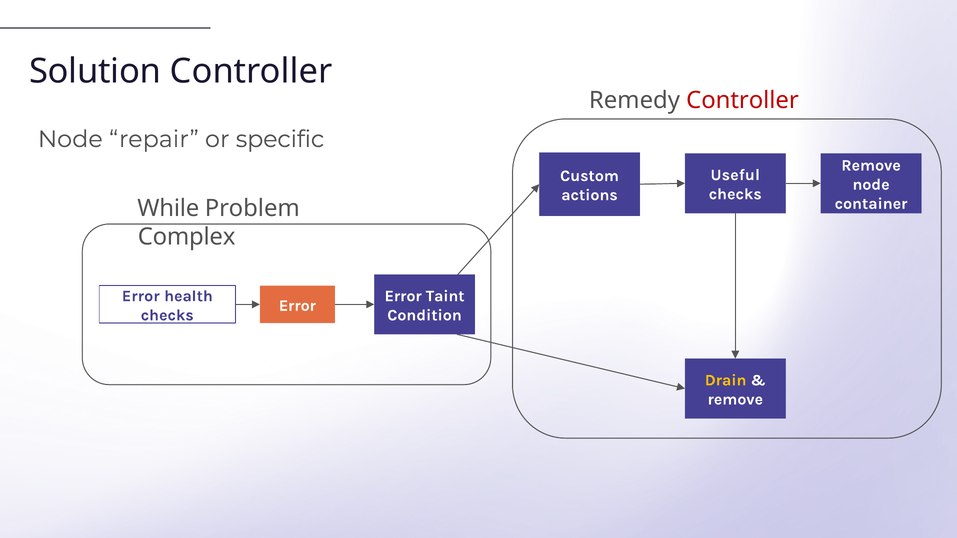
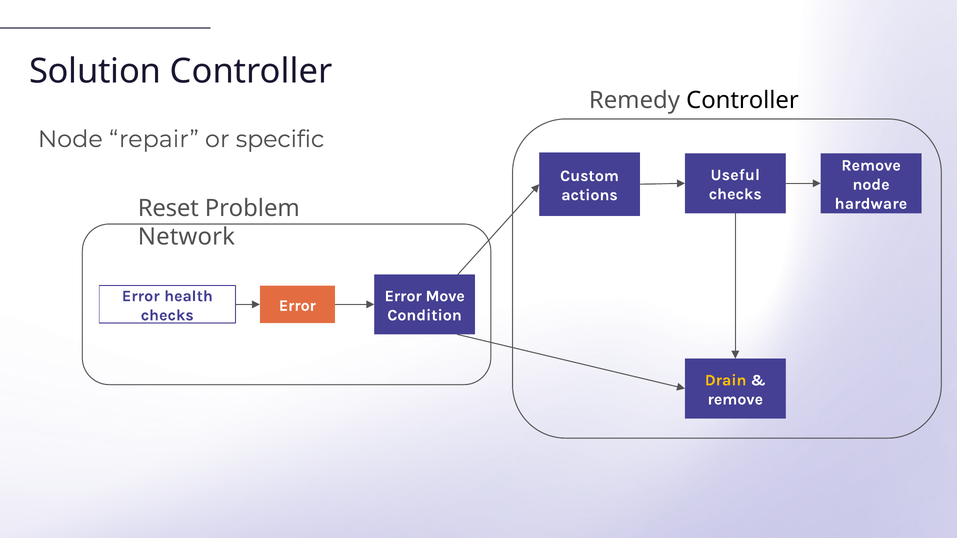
Controller at (743, 100) colour: red -> black
container: container -> hardware
While: While -> Reset
Complex: Complex -> Network
Taint: Taint -> Move
